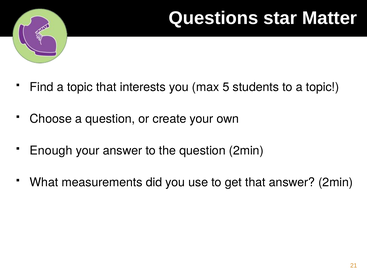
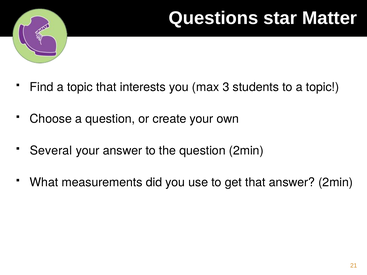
5: 5 -> 3
Enough: Enough -> Several
